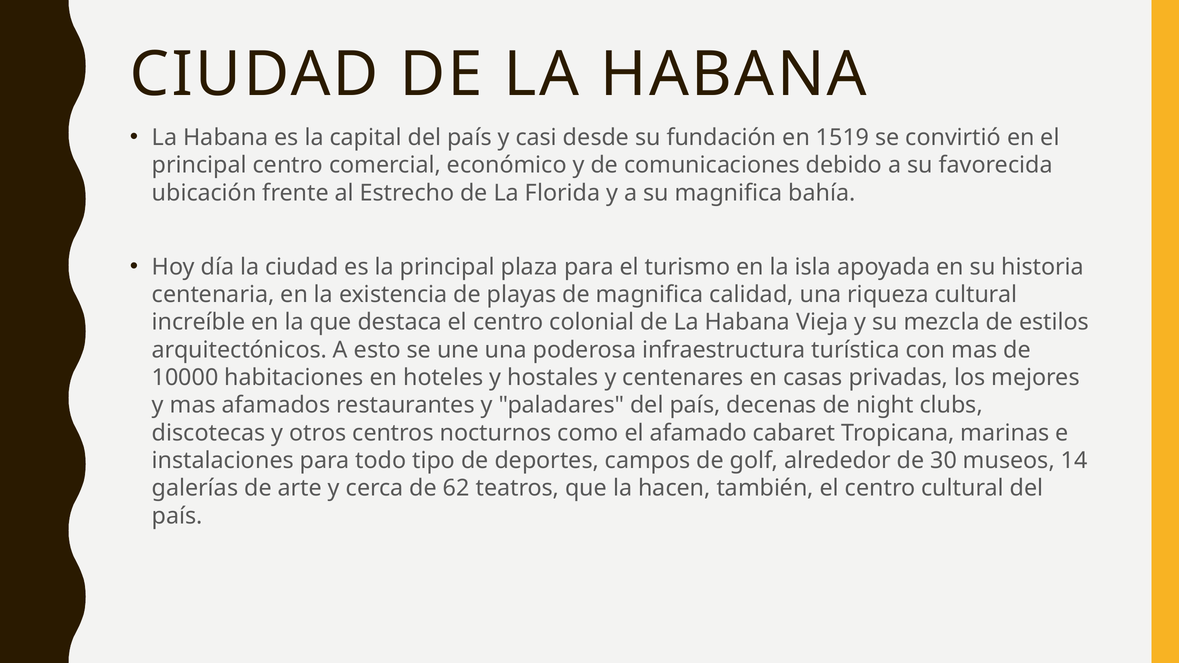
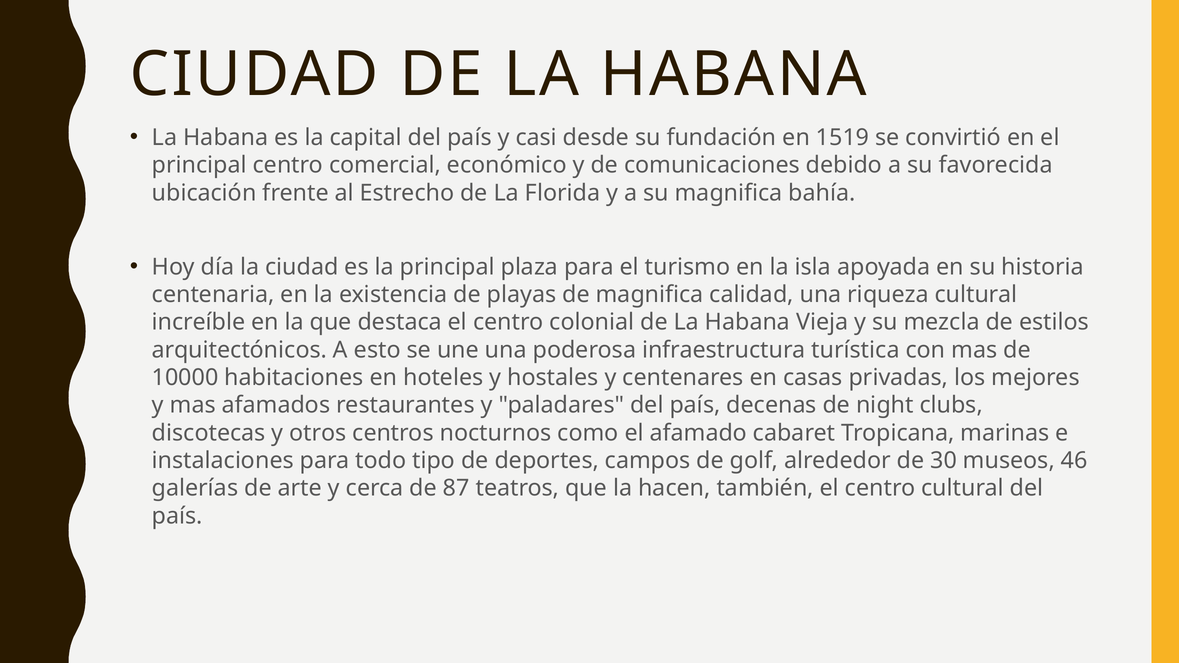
14: 14 -> 46
62: 62 -> 87
